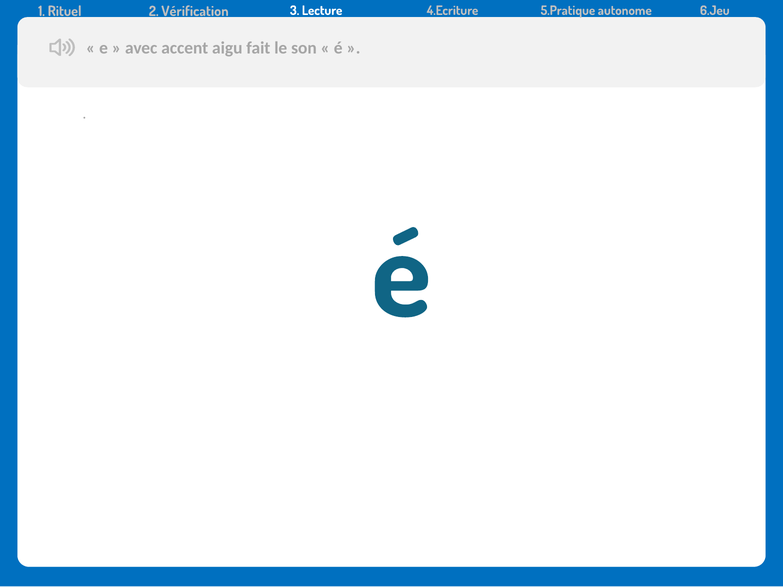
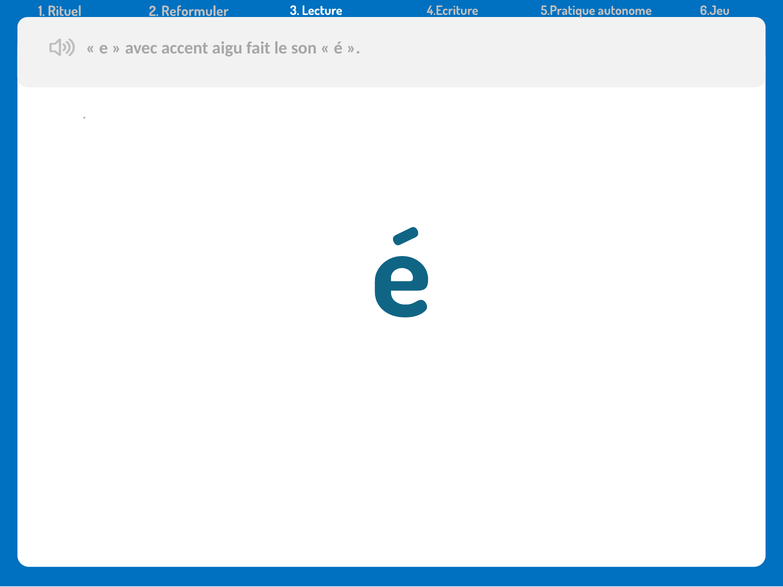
Vérification: Vérification -> Reformuler
